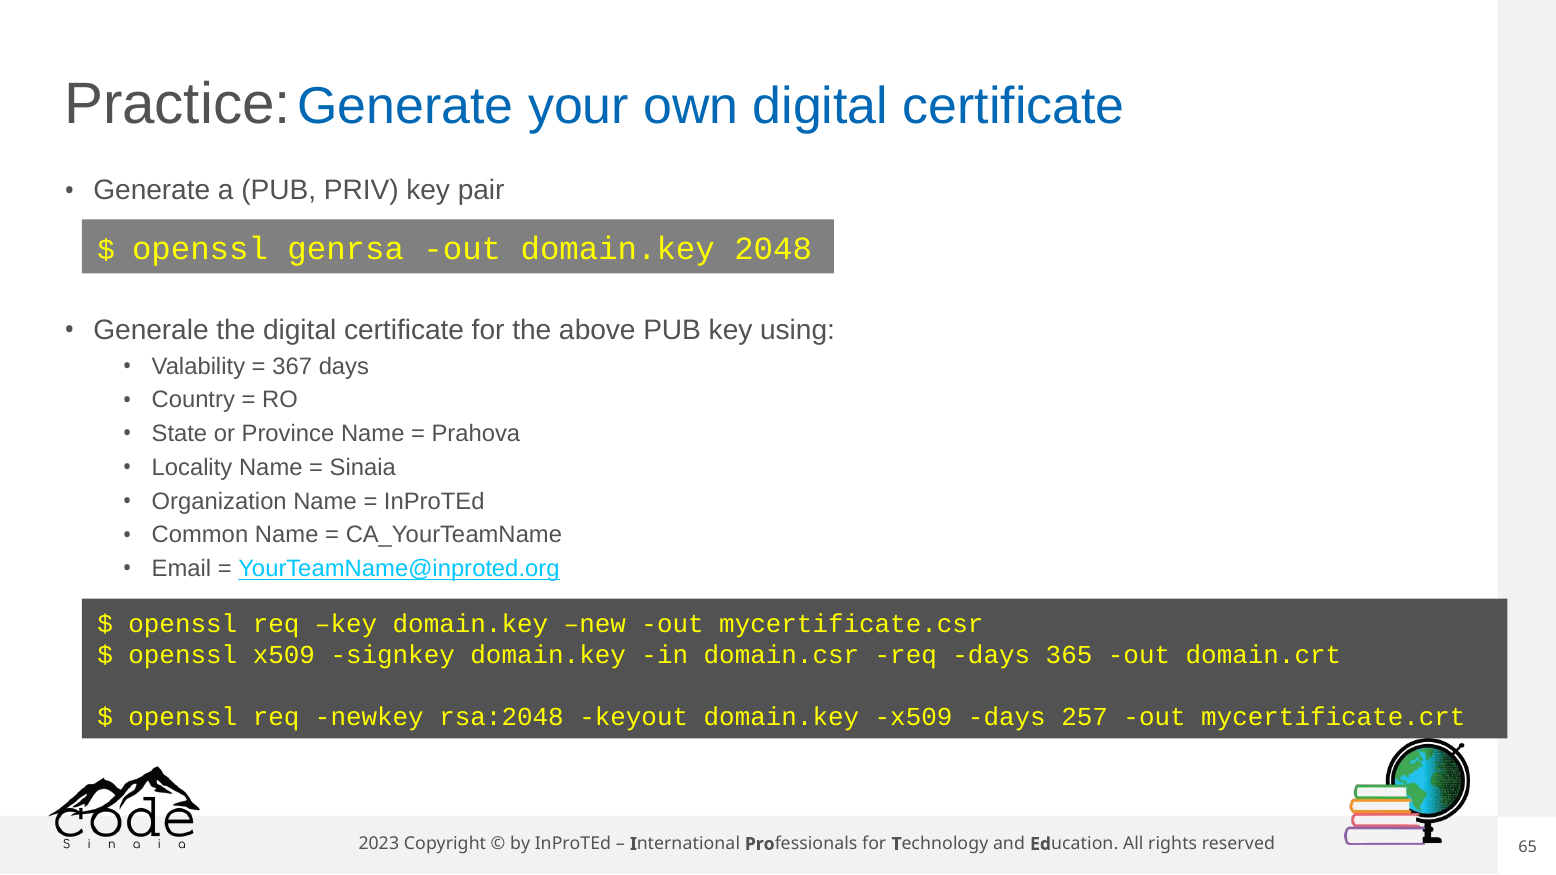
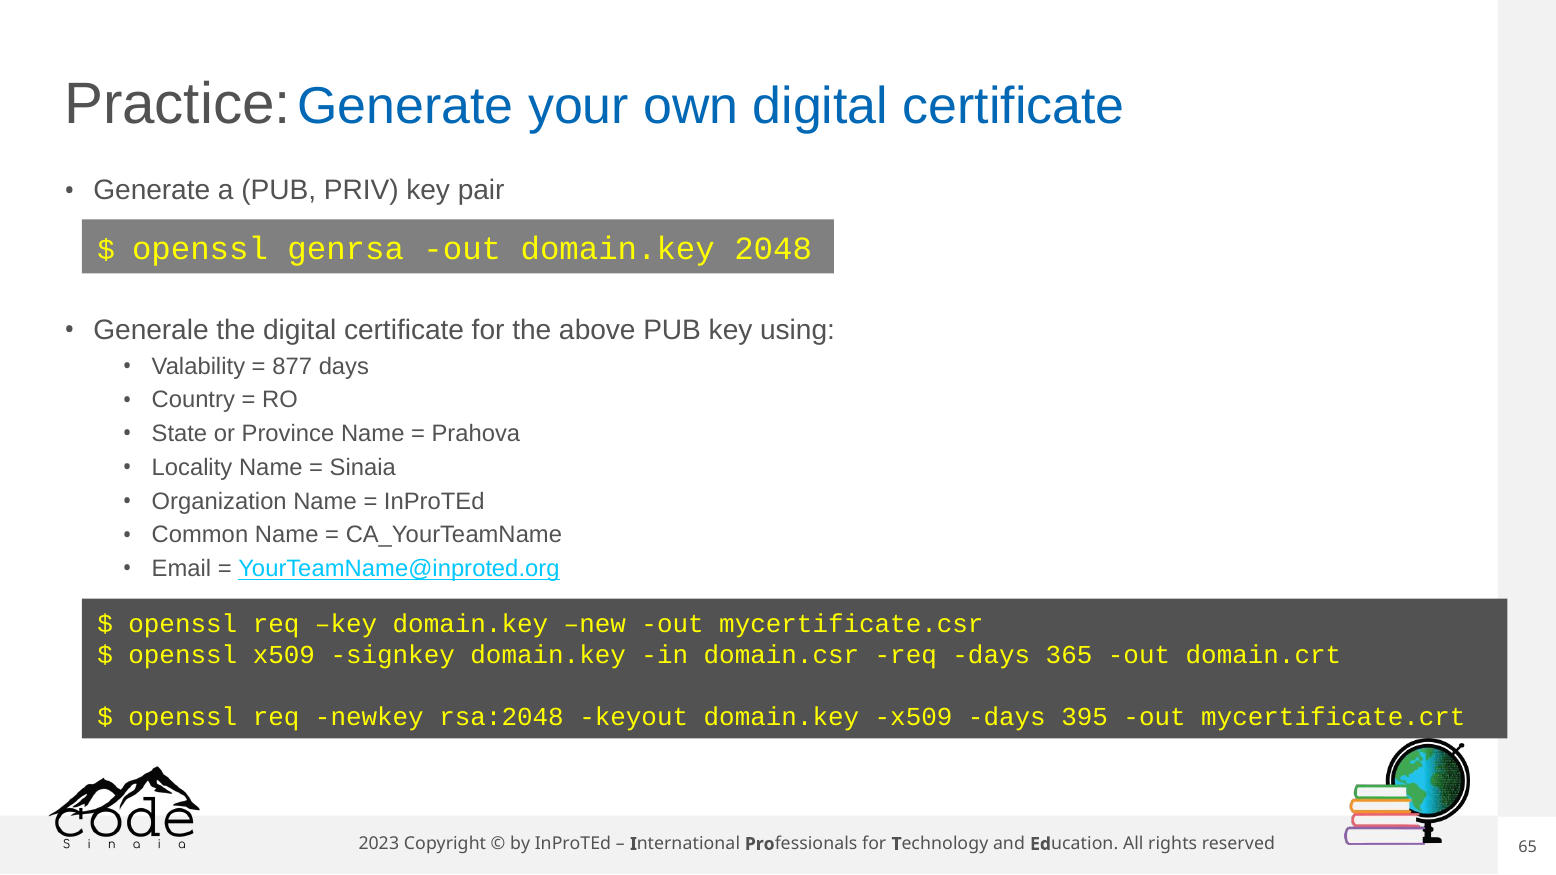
367: 367 -> 877
257: 257 -> 395
